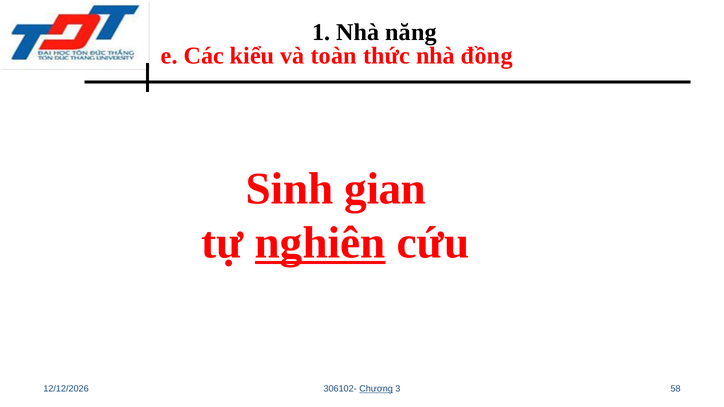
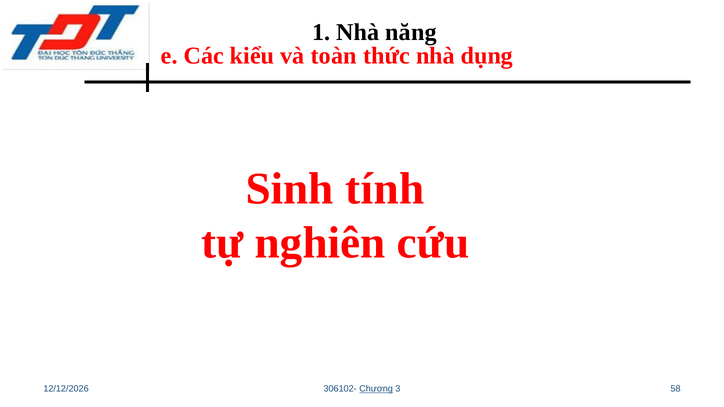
đồng: đồng -> dụng
gian: gian -> tính
nghiên underline: present -> none
